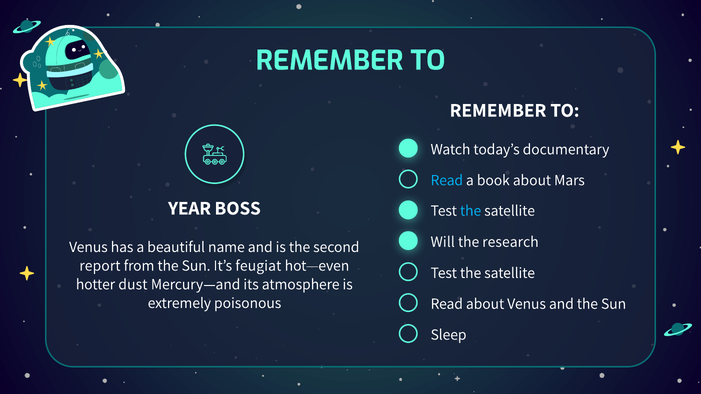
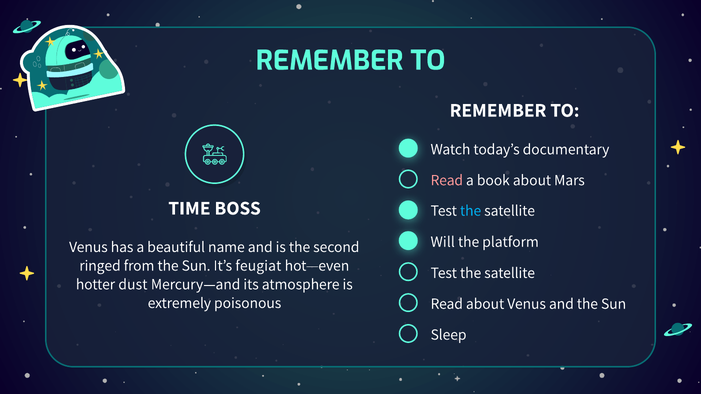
Read at (447, 180) colour: light blue -> pink
YEAR: YEAR -> TIME
research: research -> platform
report: report -> ringed
